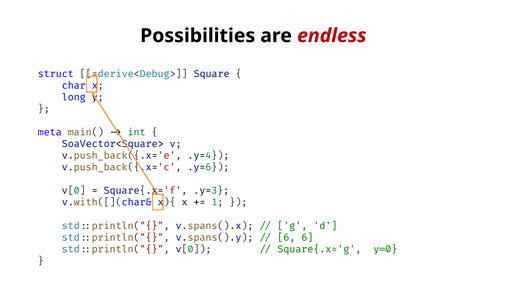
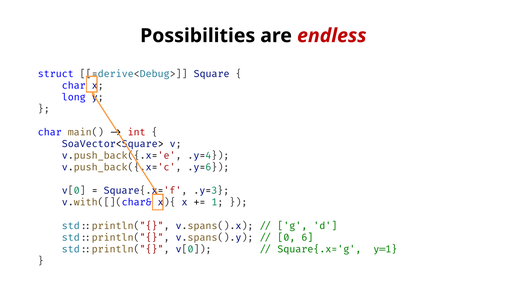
meta at (50, 133): meta -> char
int colour: green -> red
6 at (286, 238): 6 -> 0
.y=0: .y=0 -> .y=1
